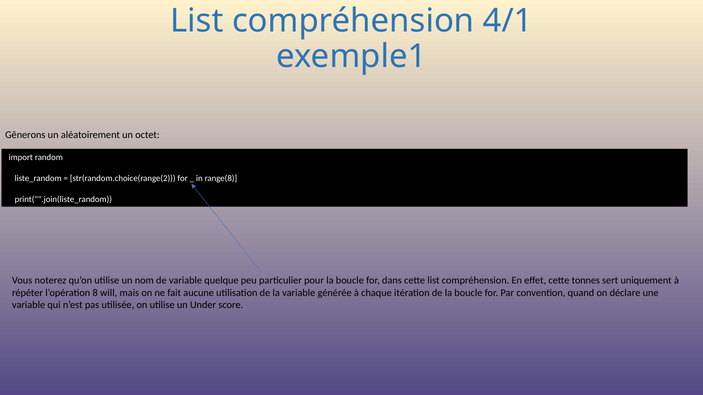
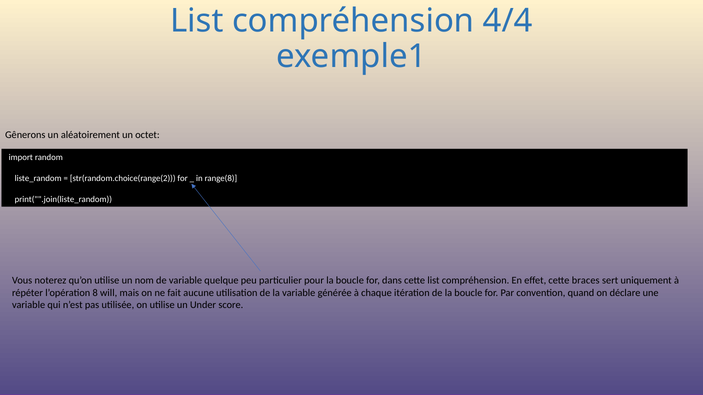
4/1: 4/1 -> 4/4
tonnes: tonnes -> braces
